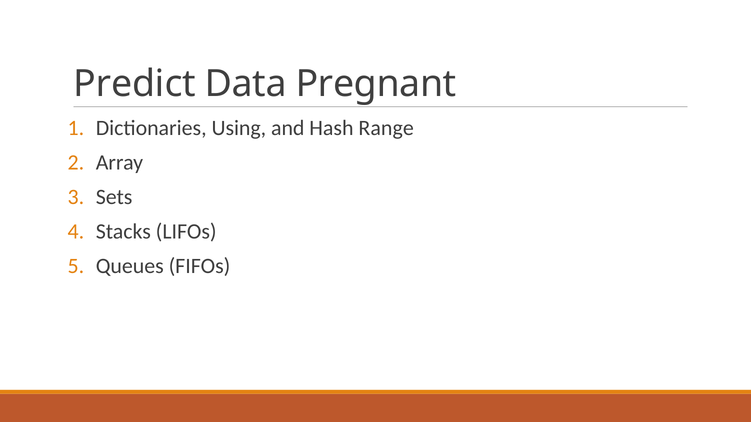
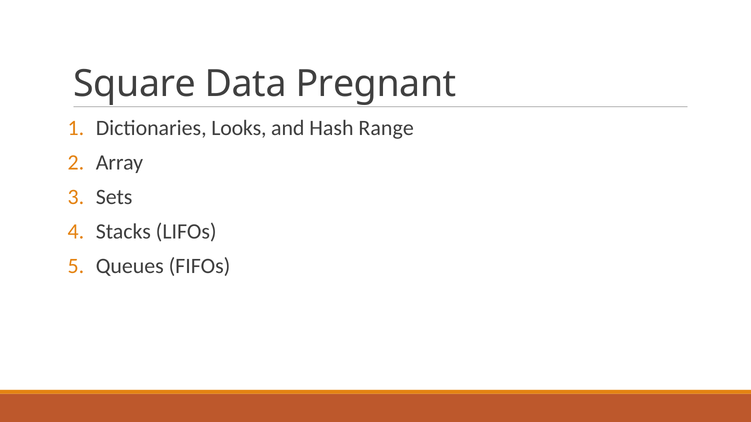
Predict: Predict -> Square
Using: Using -> Looks
